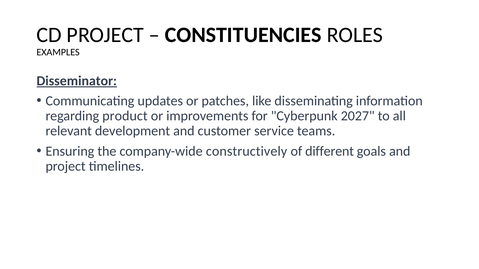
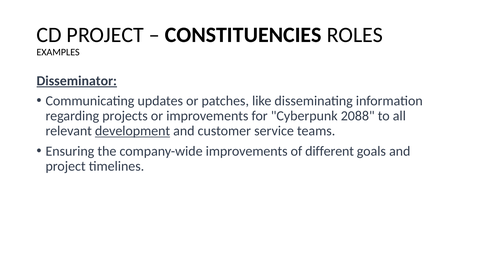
product: product -> projects
2027: 2027 -> 2088
development underline: none -> present
company-wide constructively: constructively -> improvements
